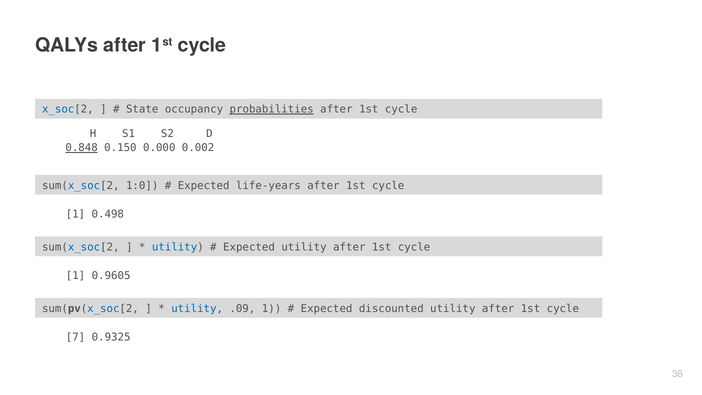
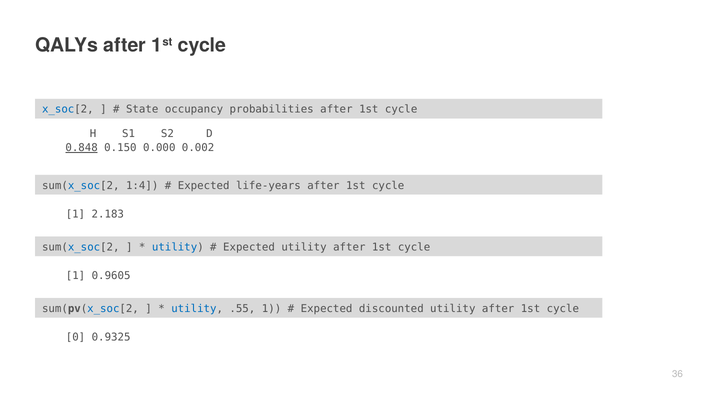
probabilities underline: present -> none
1:0: 1:0 -> 1:4
0.498: 0.498 -> 2.183
.09: .09 -> .55
7: 7 -> 0
